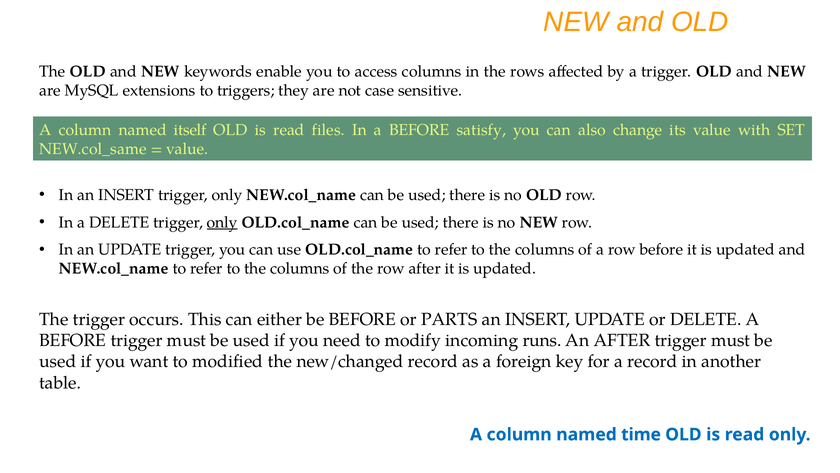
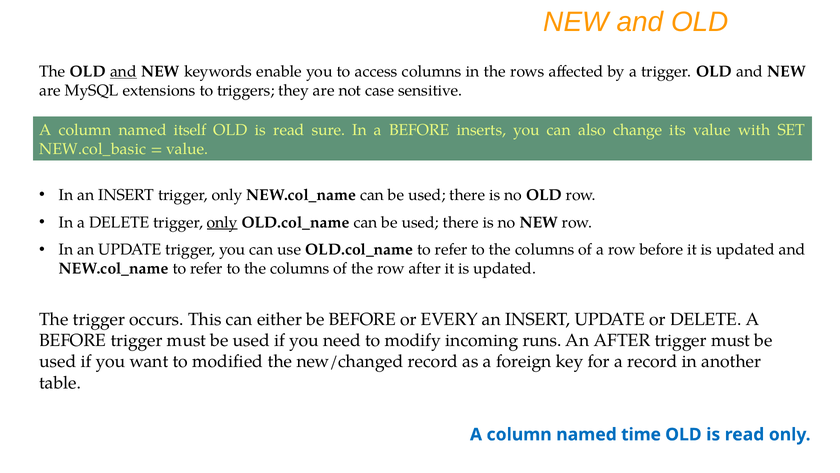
and at (123, 71) underline: none -> present
files: files -> sure
satisfy: satisfy -> inserts
NEW.col_same: NEW.col_same -> NEW.col_basic
PARTS: PARTS -> EVERY
